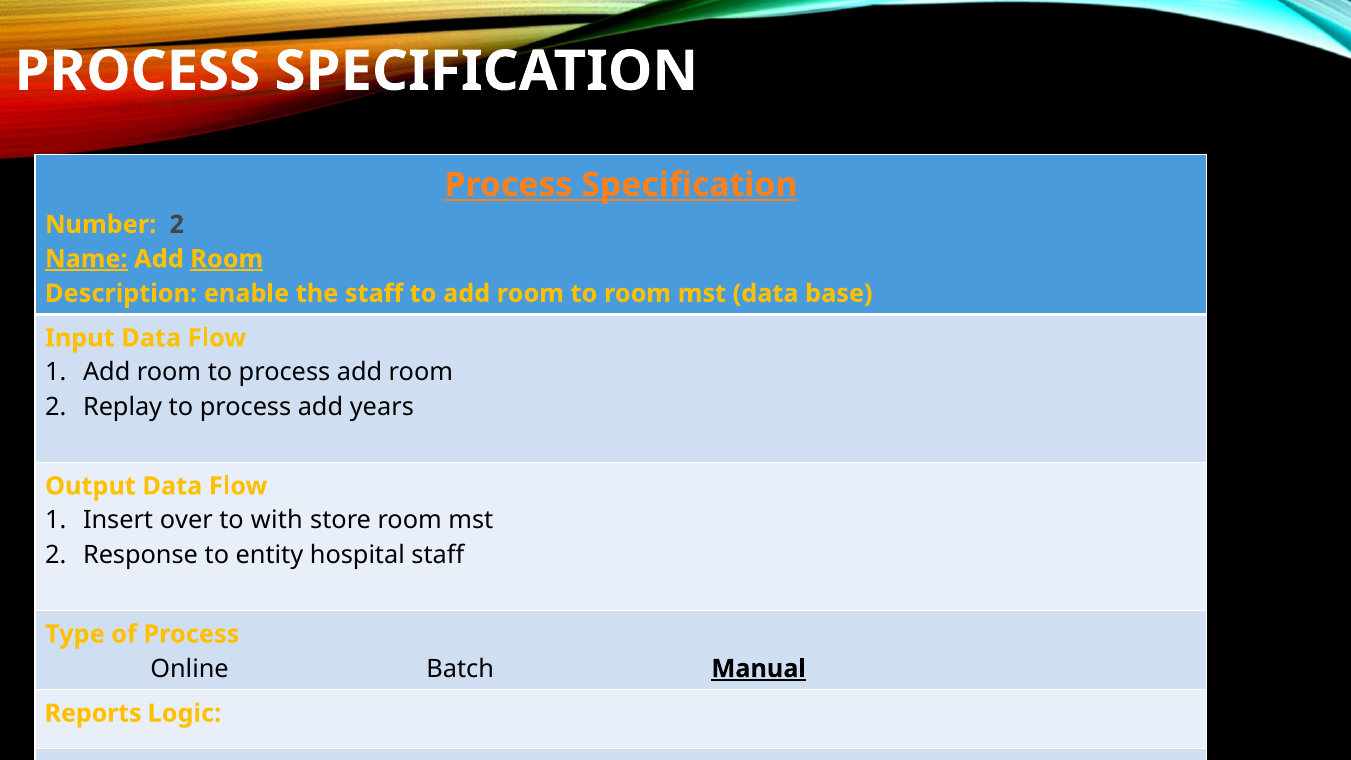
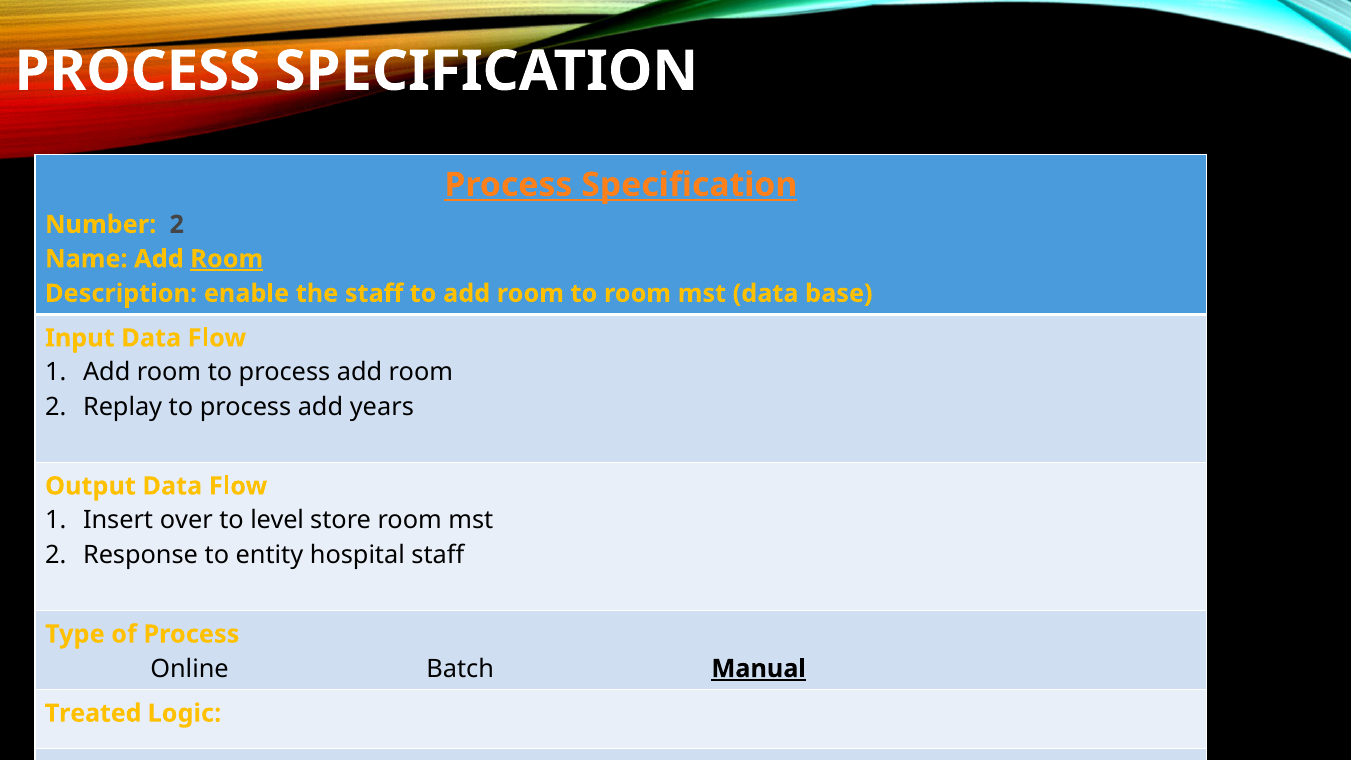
Name underline: present -> none
with: with -> level
Reports: Reports -> Treated
